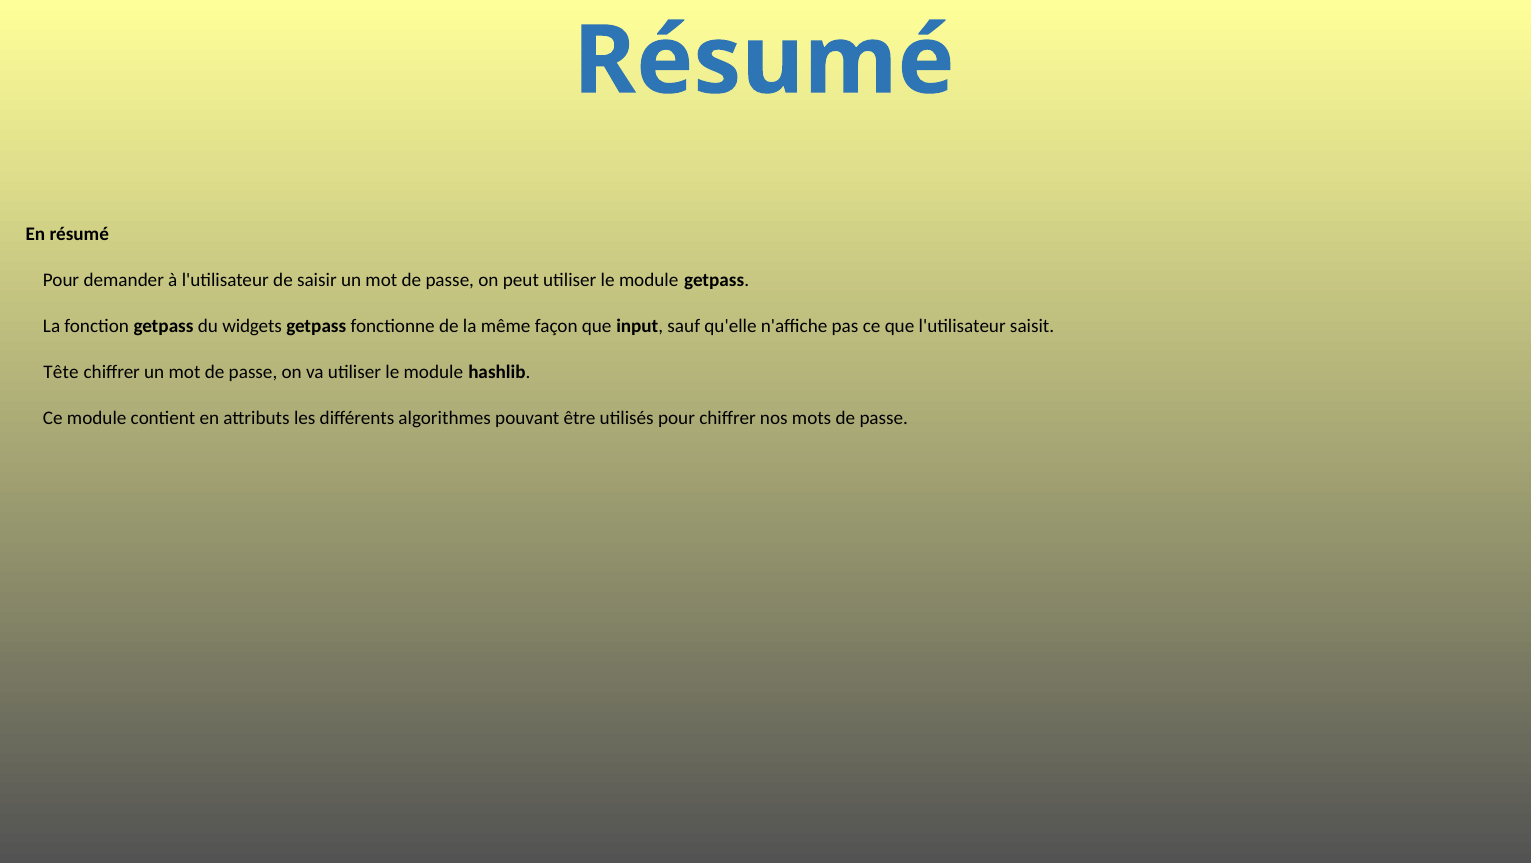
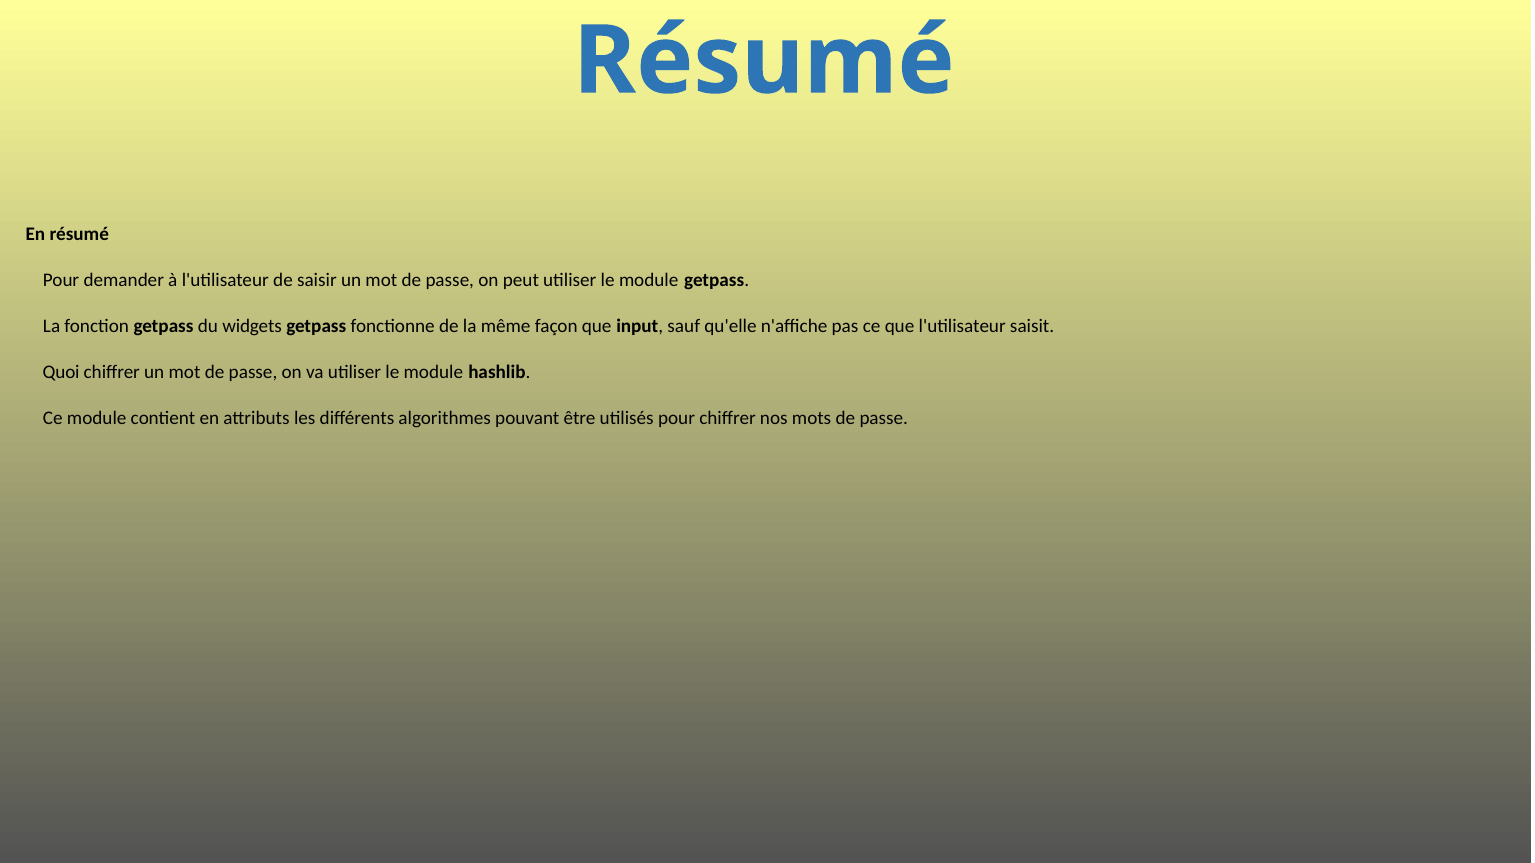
Tête: Tête -> Quoi
